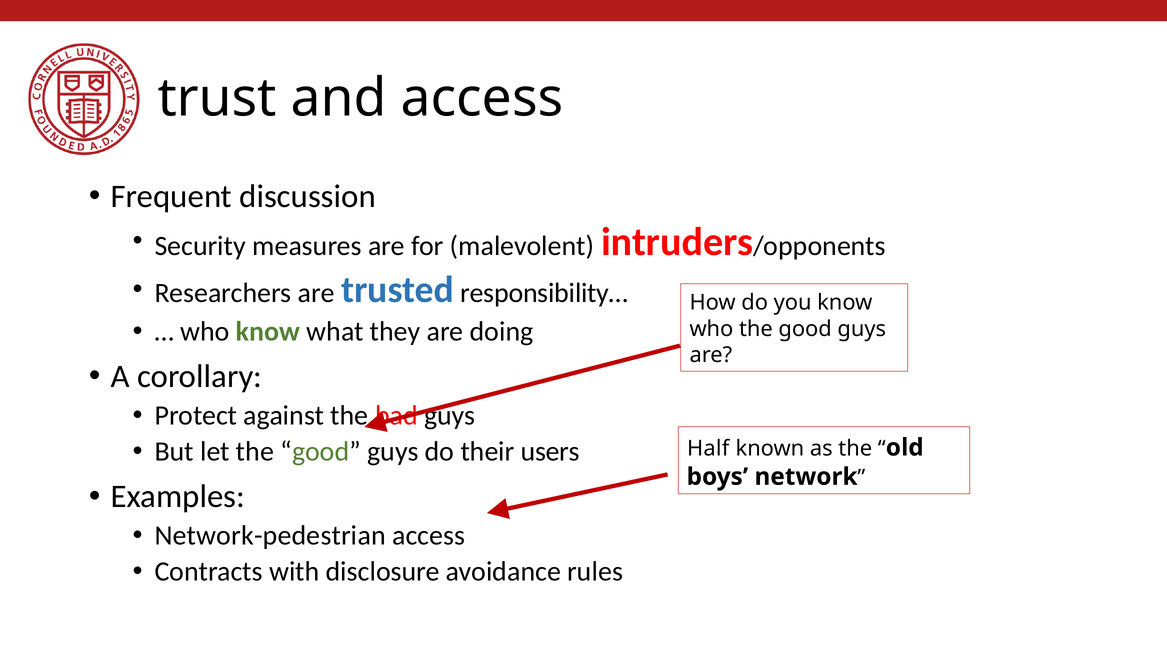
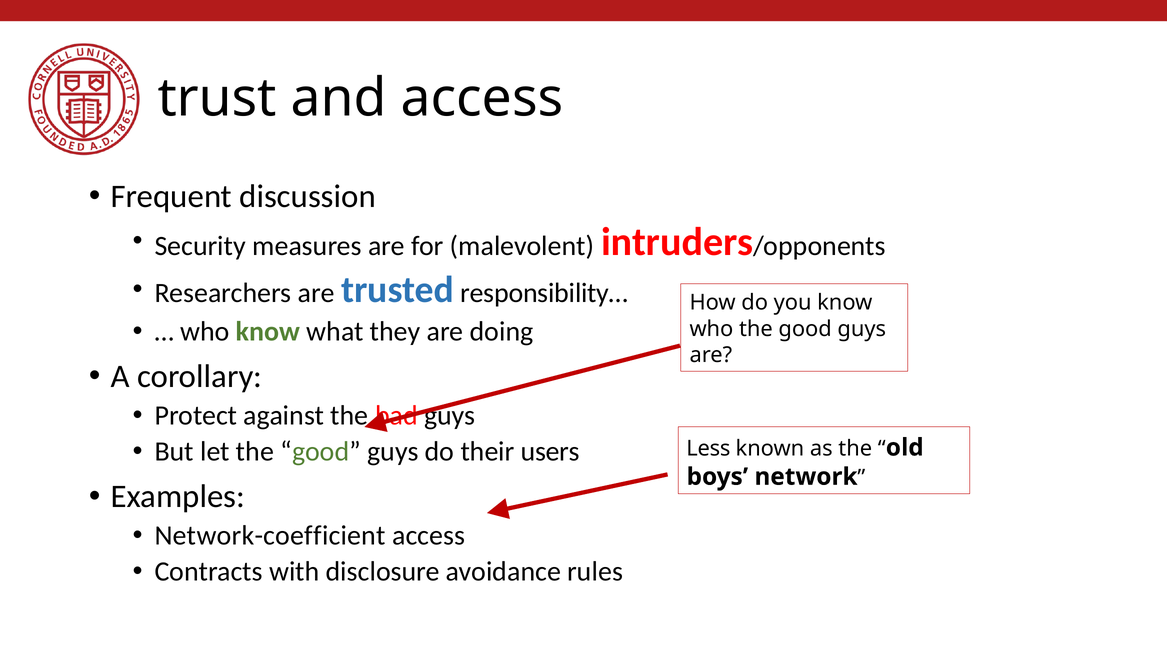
Half: Half -> Less
Network-pedestrian: Network-pedestrian -> Network-coefficient
